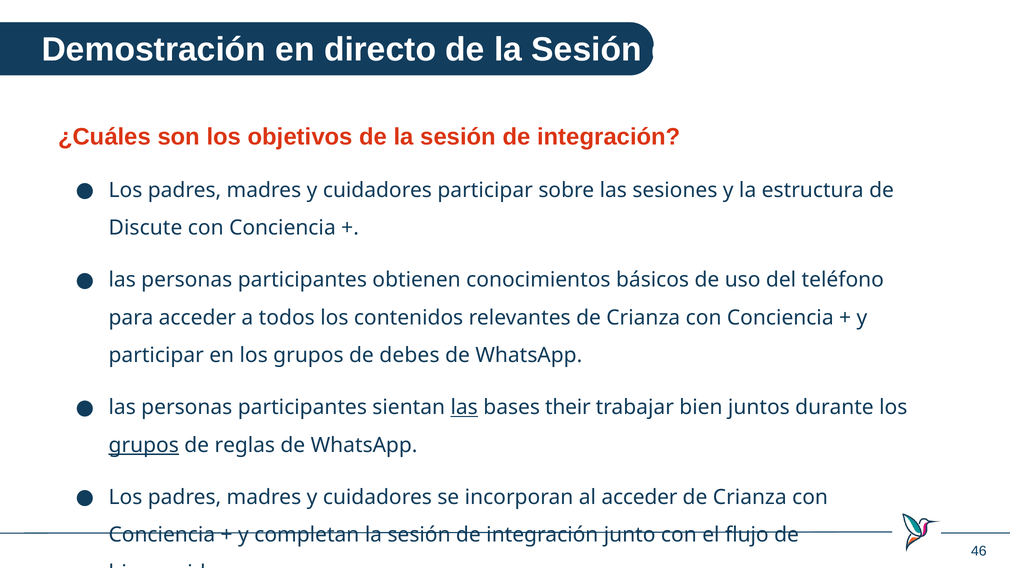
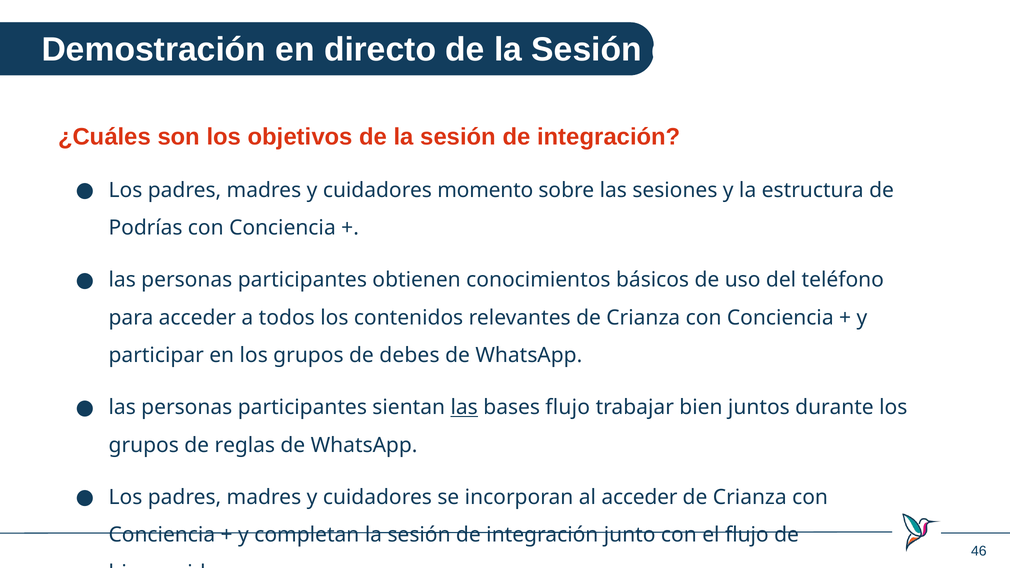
cuidadores participar: participar -> momento
Discute: Discute -> Podrías
bases their: their -> flujo
grupos at (144, 445) underline: present -> none
